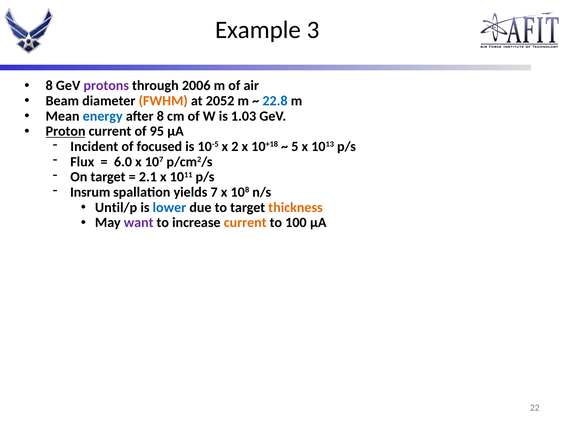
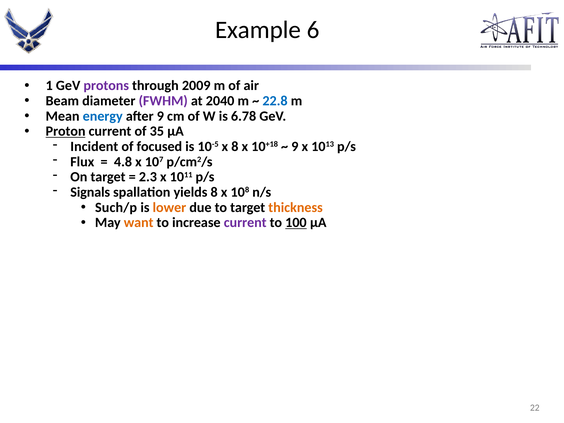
3: 3 -> 6
8 at (49, 86): 8 -> 1
2006: 2006 -> 2009
FWHM colour: orange -> purple
2052: 2052 -> 2040
after 8: 8 -> 9
1.03: 1.03 -> 6.78
95: 95 -> 35
x 2: 2 -> 8
5 at (295, 146): 5 -> 9
6.0: 6.0 -> 4.8
2.1: 2.1 -> 2.3
Insrum: Insrum -> Signals
yields 7: 7 -> 8
Until/p: Until/p -> Such/p
lower colour: blue -> orange
want colour: purple -> orange
current at (245, 223) colour: orange -> purple
100 underline: none -> present
